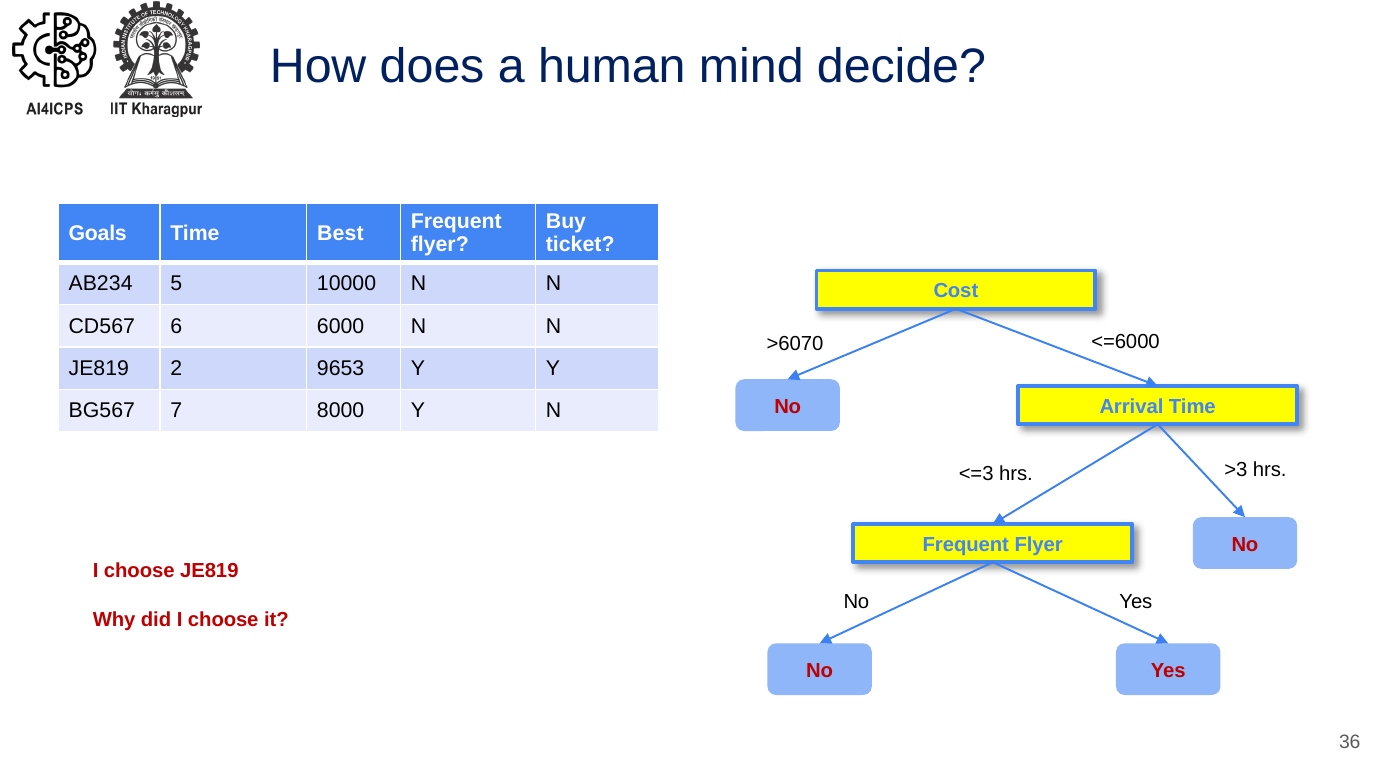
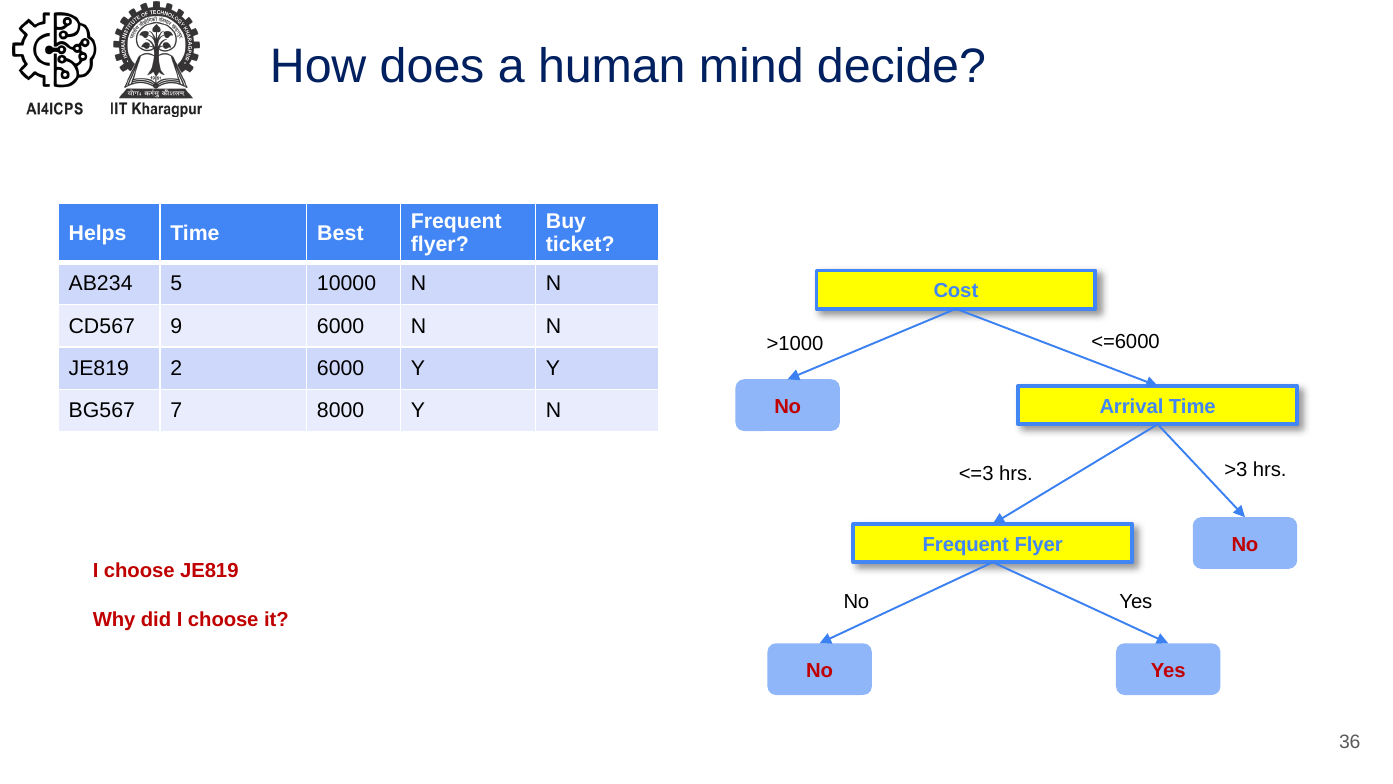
Goals: Goals -> Helps
6: 6 -> 9
>6070: >6070 -> >1000
2 9653: 9653 -> 6000
